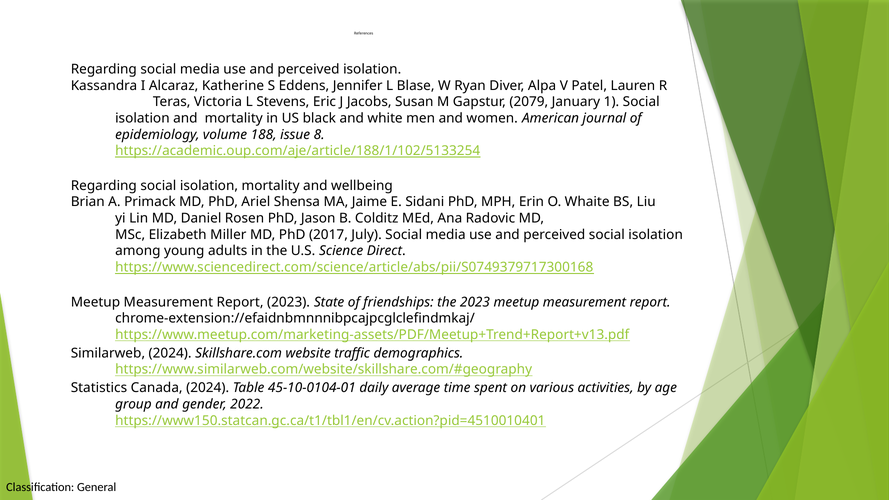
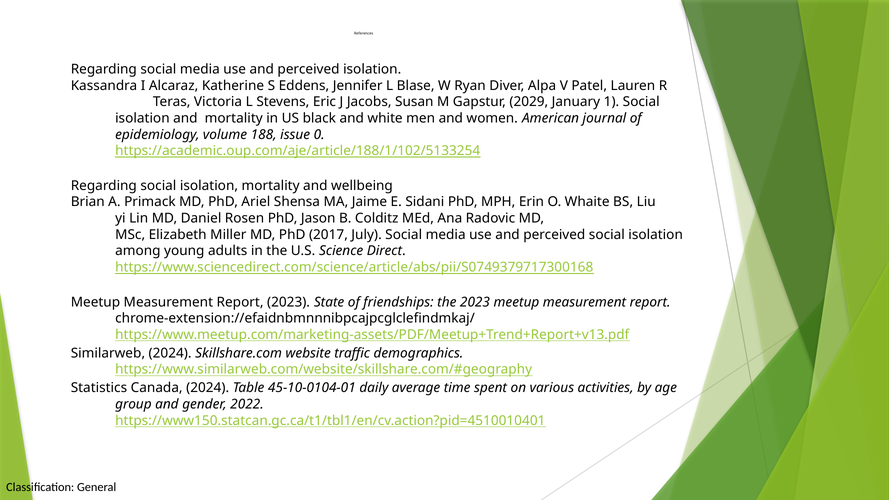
2079: 2079 -> 2029
8: 8 -> 0
